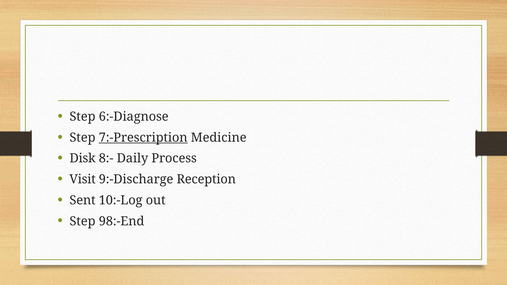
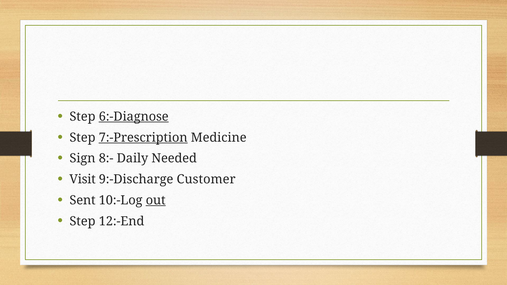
6:-Diagnose underline: none -> present
Disk: Disk -> Sign
Process: Process -> Needed
Reception: Reception -> Customer
out underline: none -> present
98:-End: 98:-End -> 12:-End
